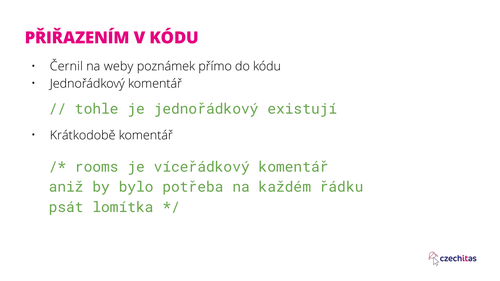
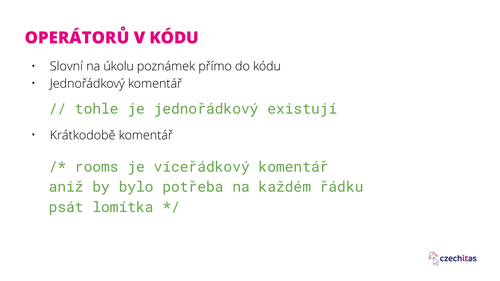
PŘIŘAZENÍM: PŘIŘAZENÍM -> OPERÁTORŮ
Černil: Černil -> Slovní
weby: weby -> úkolu
